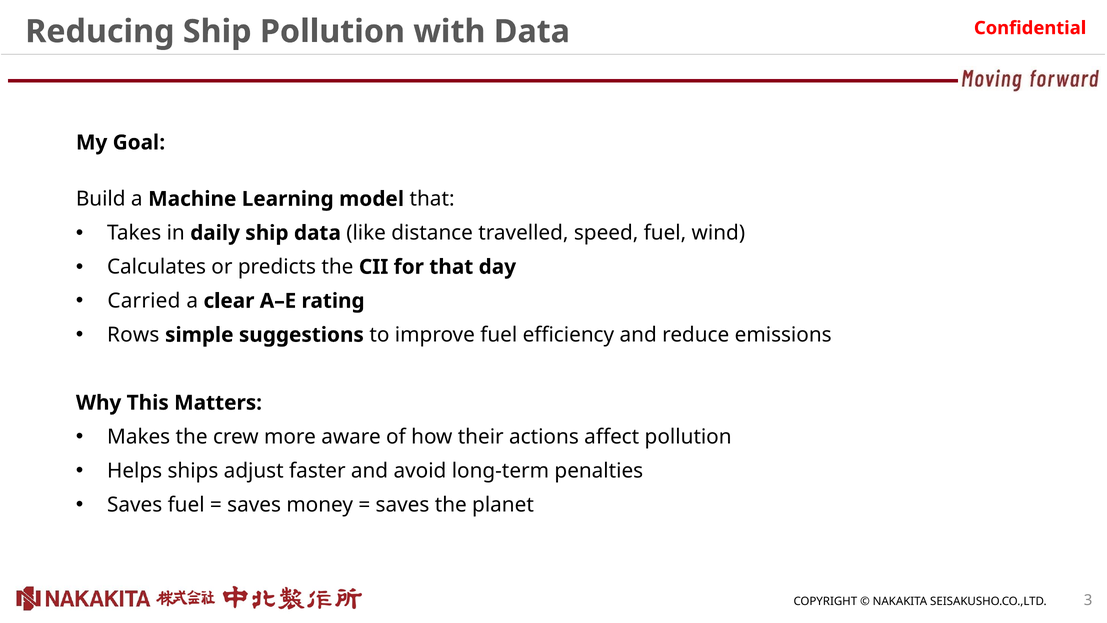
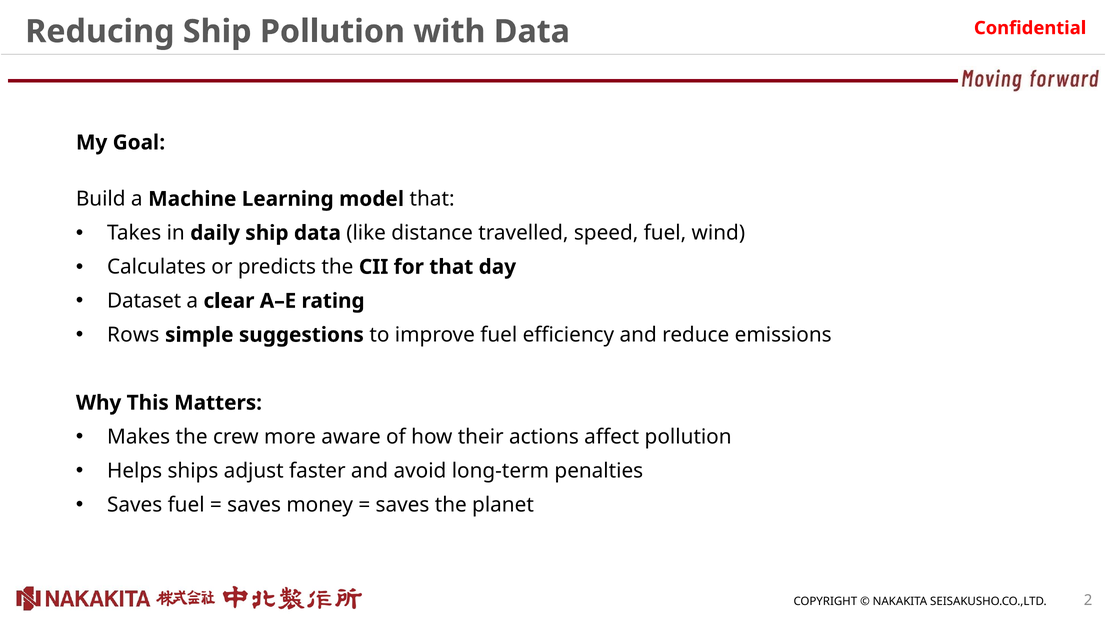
Carried: Carried -> Dataset
3: 3 -> 2
